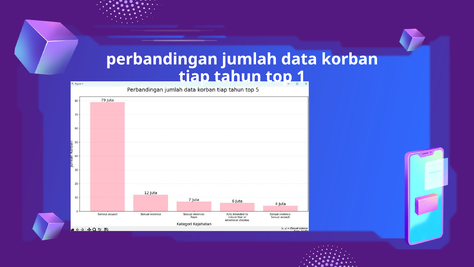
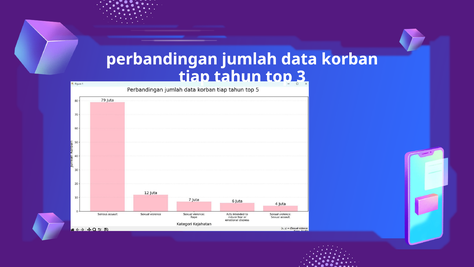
1: 1 -> 3
